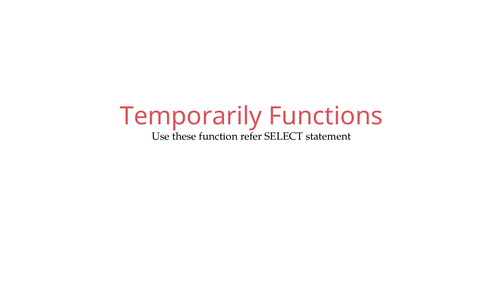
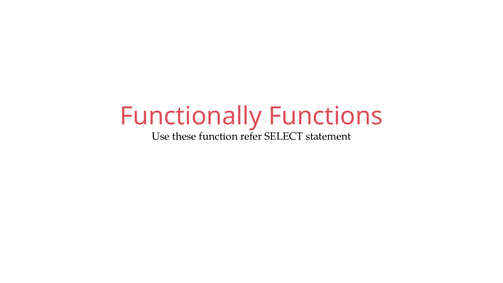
Temporarily: Temporarily -> Functionally
